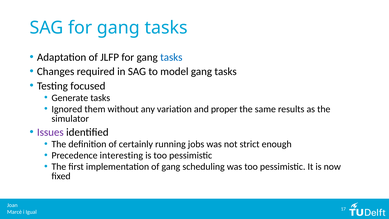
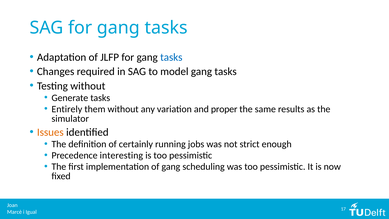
Testing focused: focused -> without
Ignored: Ignored -> Entirely
Issues colour: purple -> orange
